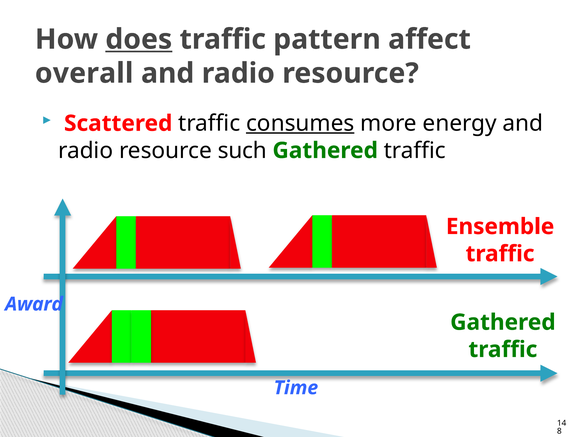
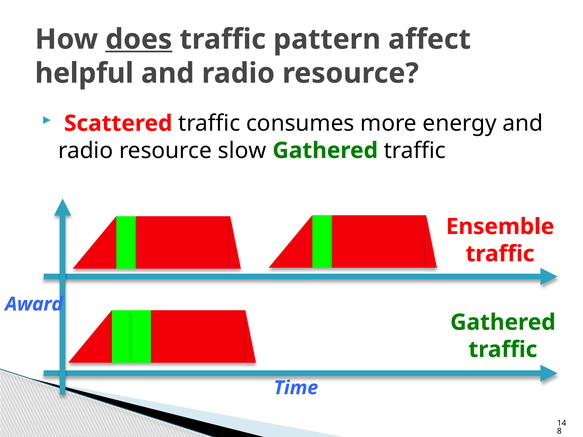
overall: overall -> helpful
consumes underline: present -> none
such: such -> slow
